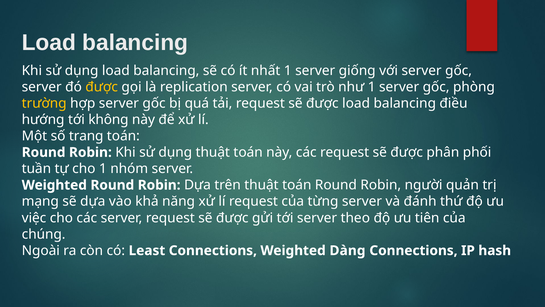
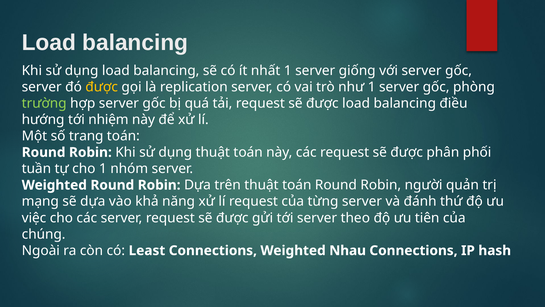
trường colour: yellow -> light green
không: không -> nhiệm
Dàng: Dàng -> Nhau
